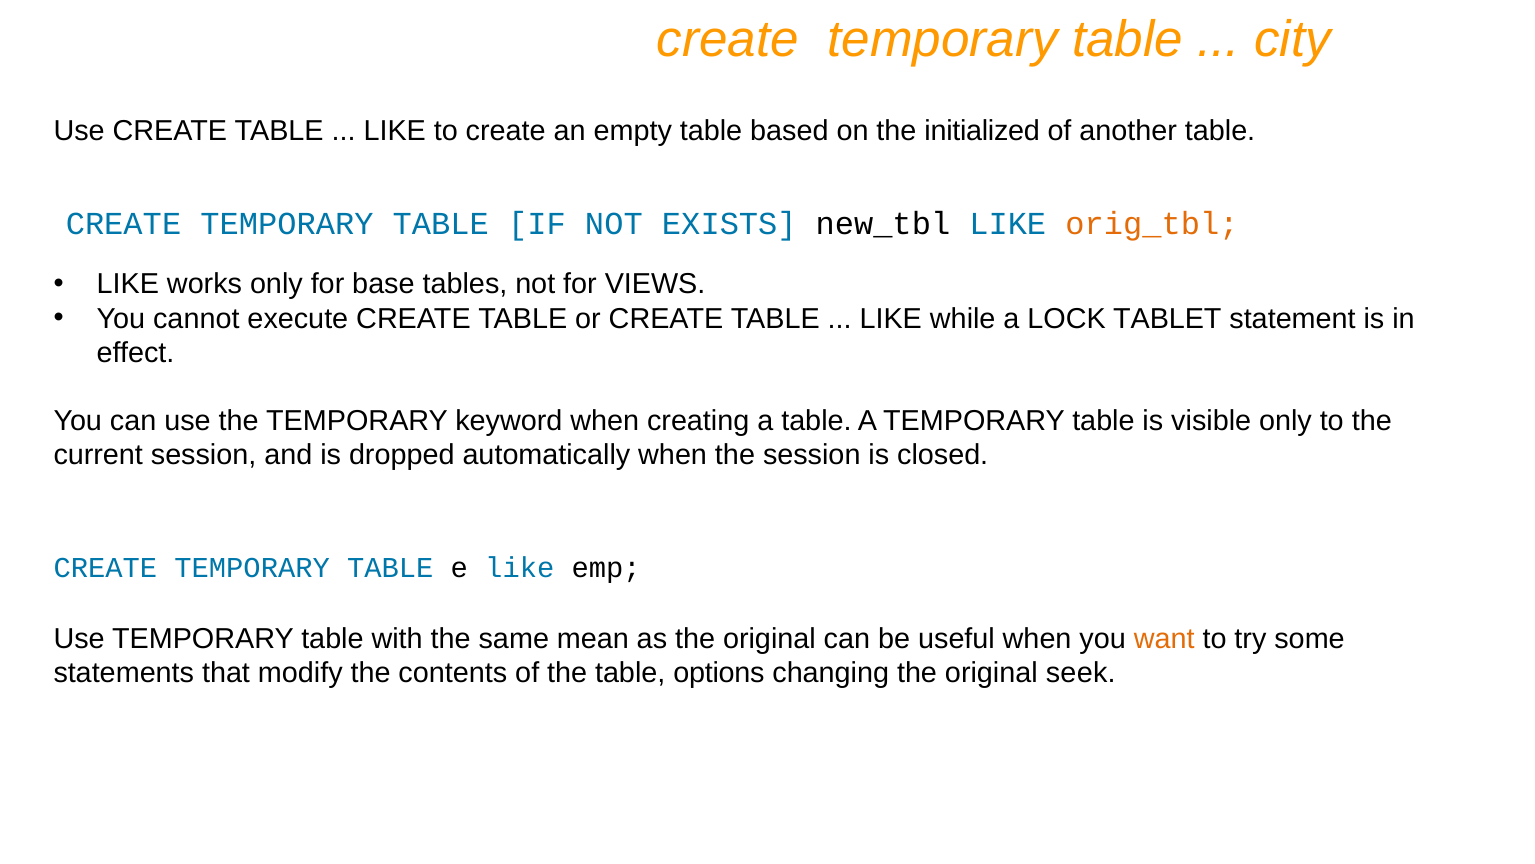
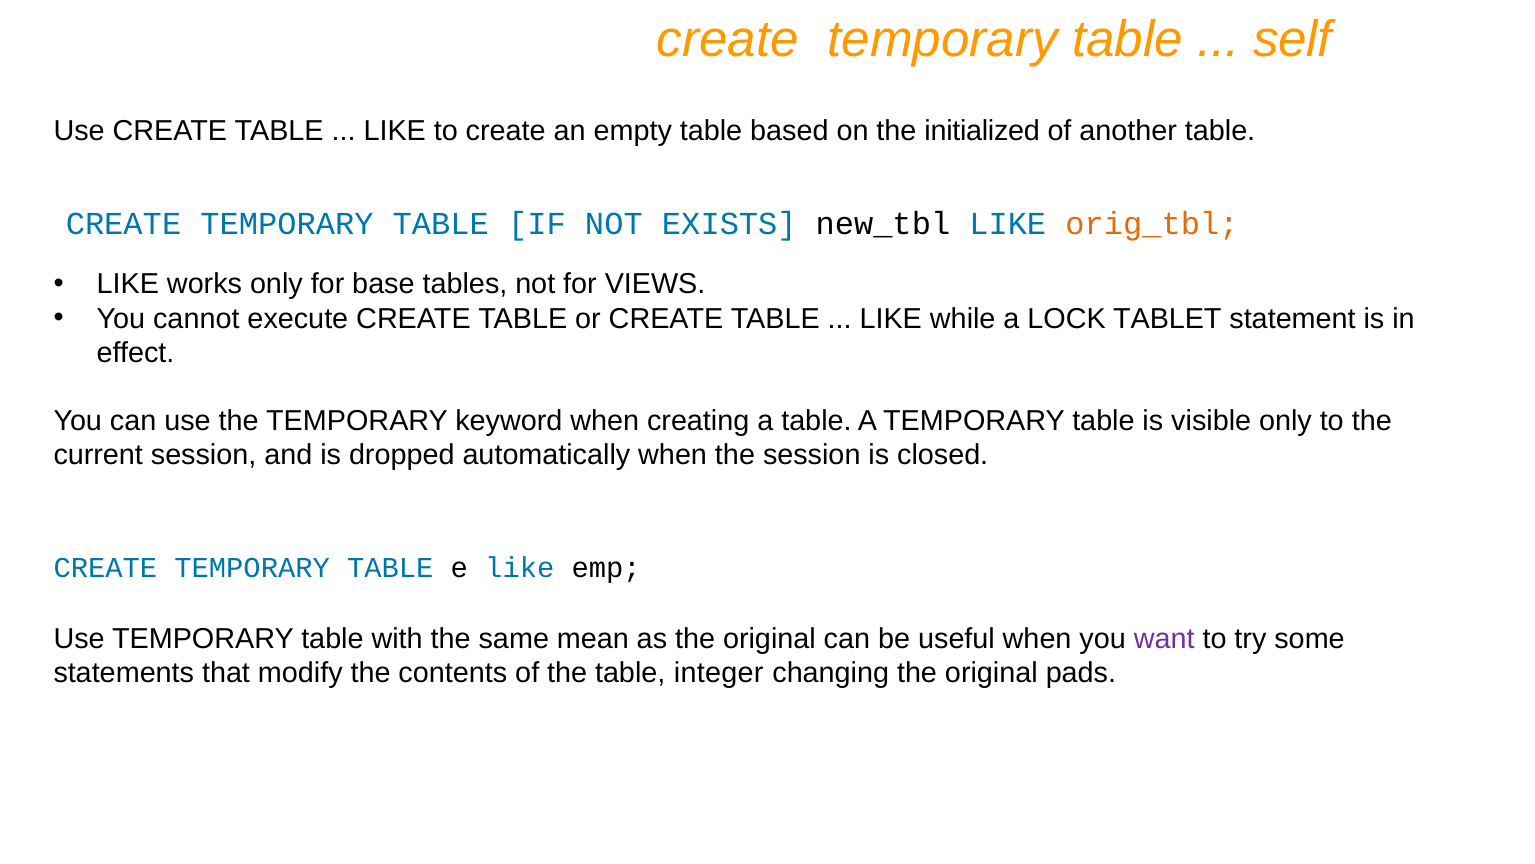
city: city -> self
want colour: orange -> purple
options: options -> integer
seek: seek -> pads
